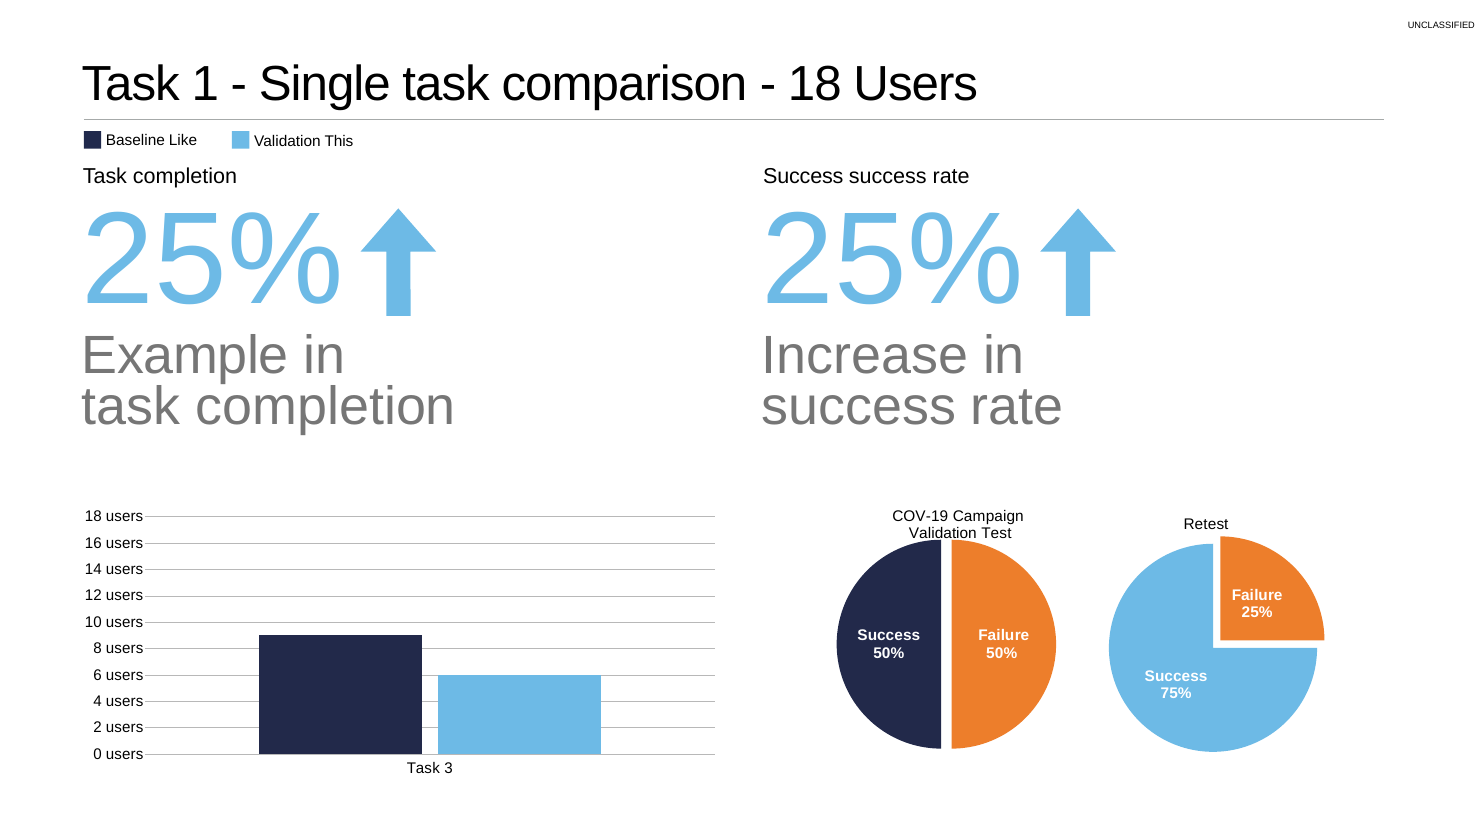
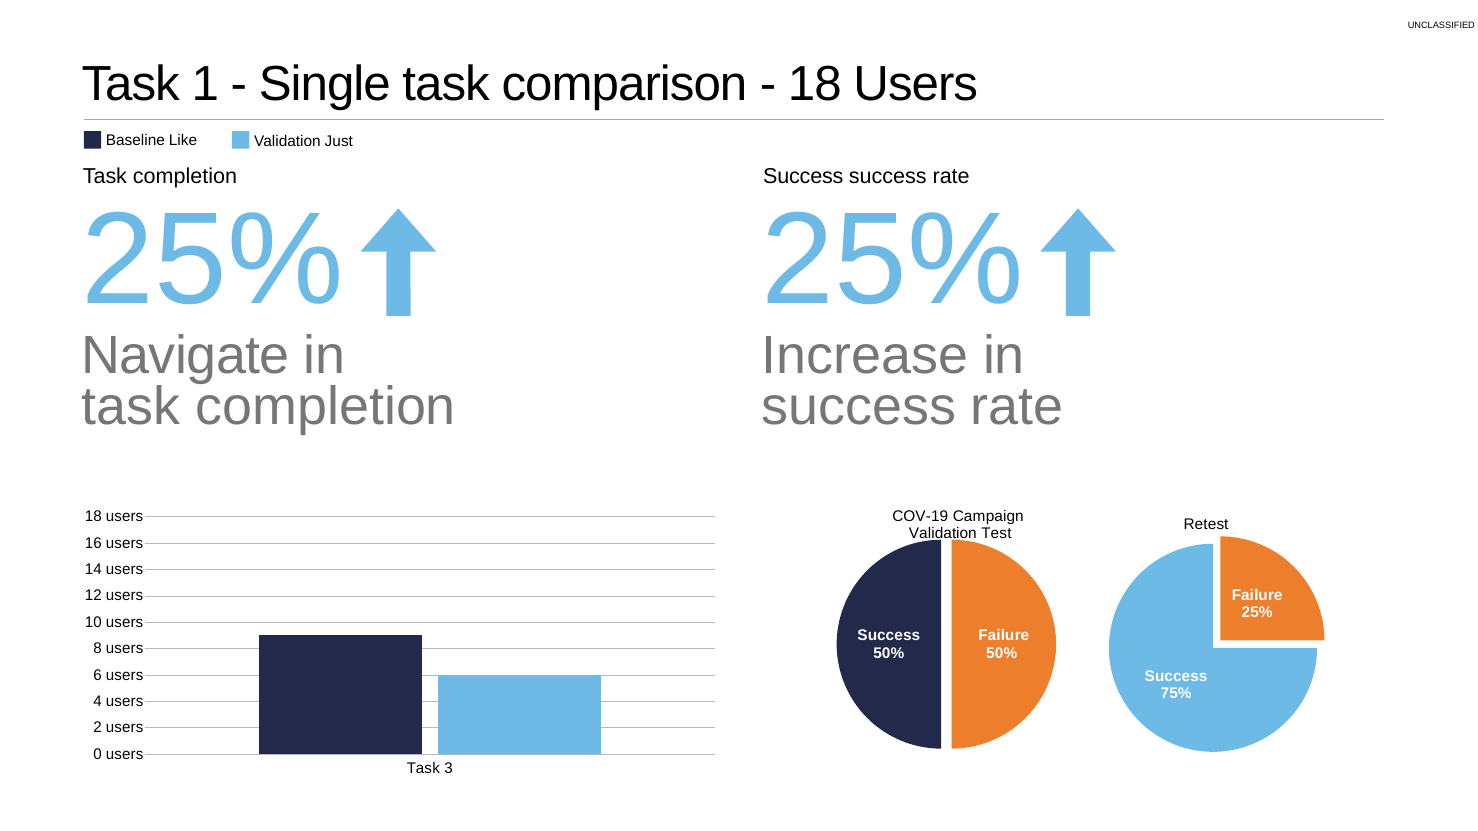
This: This -> Just
Example: Example -> Navigate
